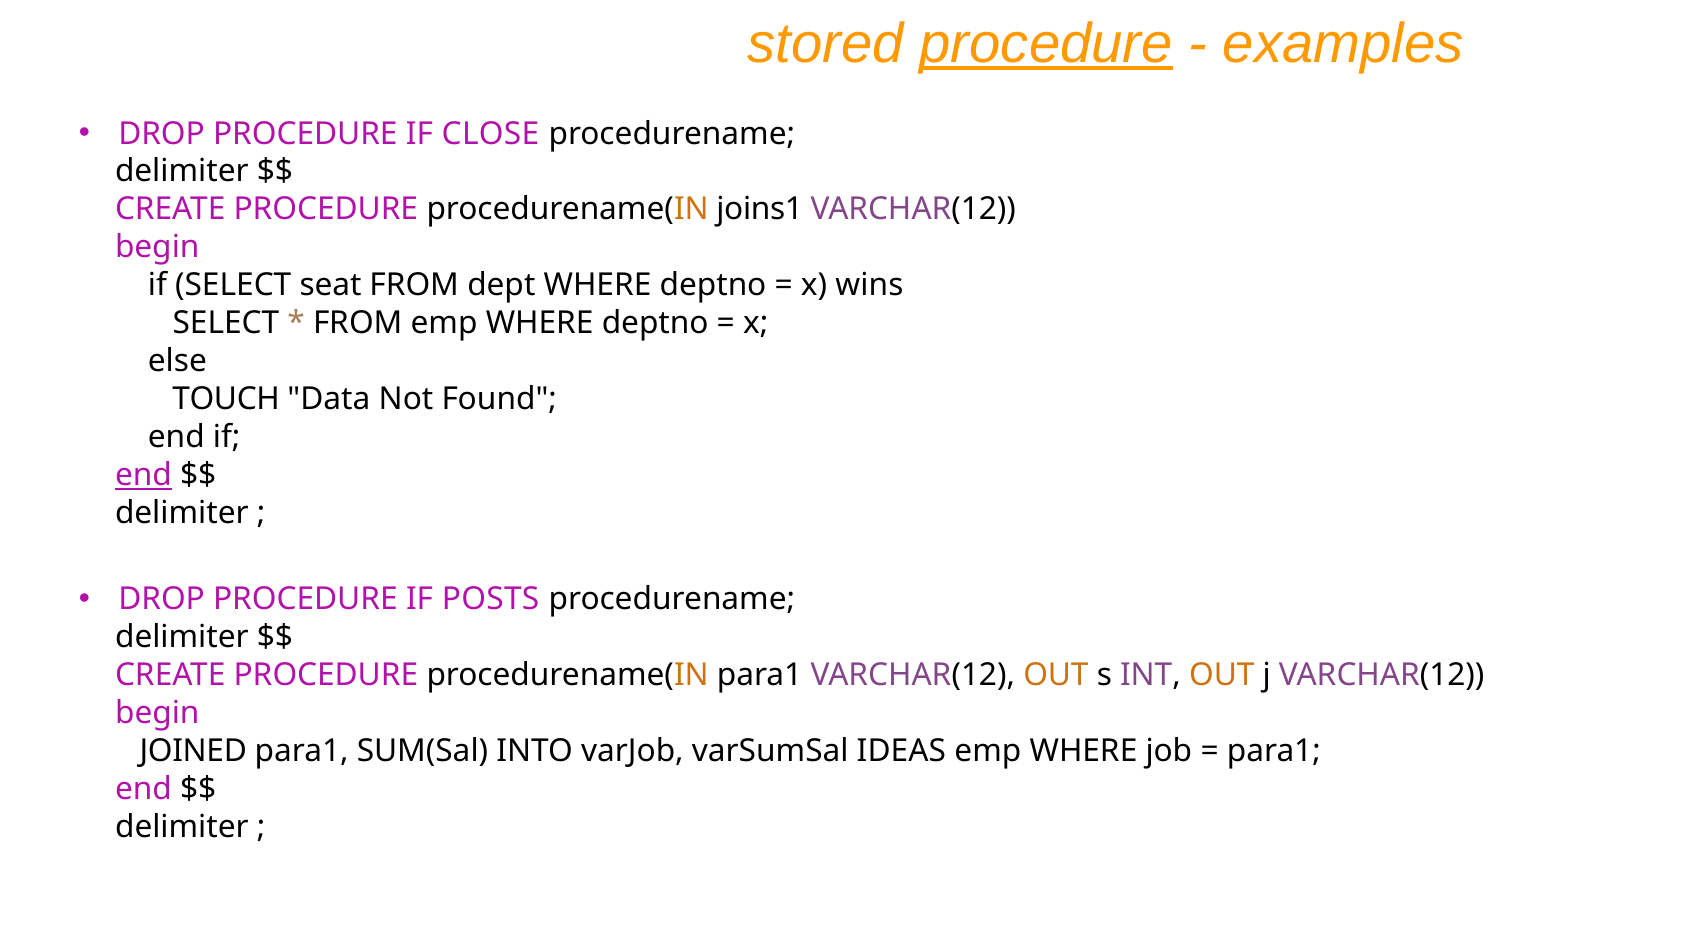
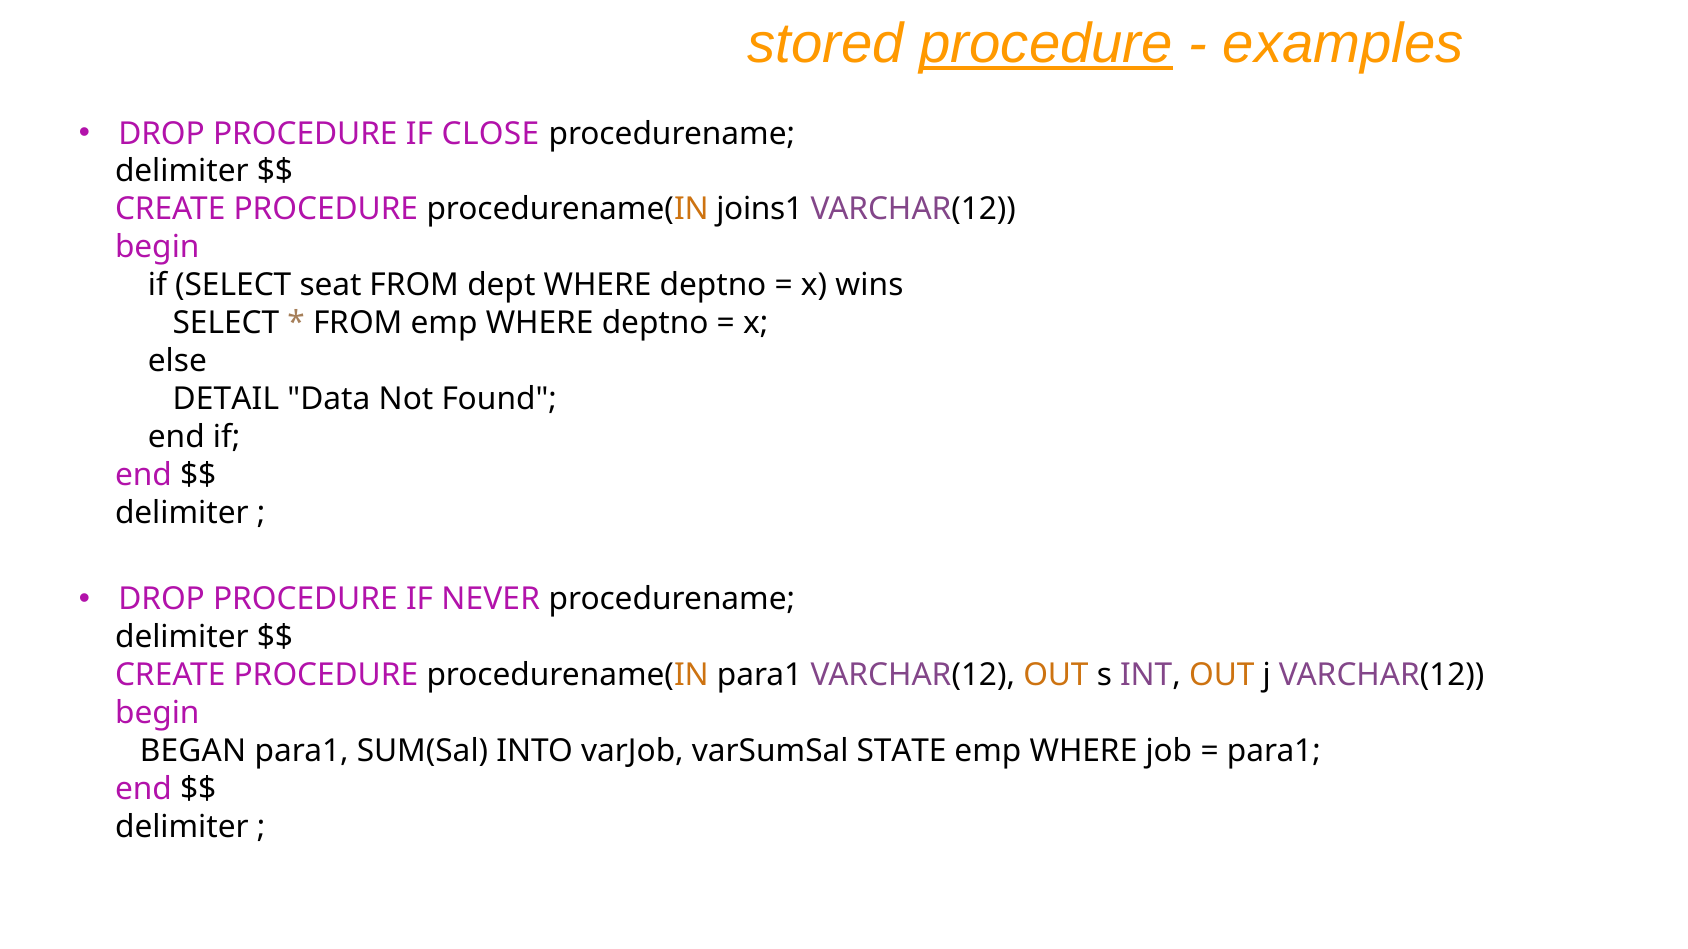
TOUCH: TOUCH -> DETAIL
end at (143, 475) underline: present -> none
POSTS: POSTS -> NEVER
JOINED: JOINED -> BEGAN
IDEAS: IDEAS -> STATE
